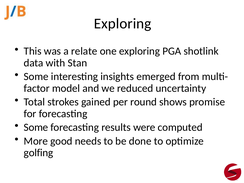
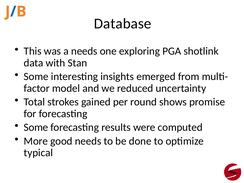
Exploring at (123, 24): Exploring -> Database
a relate: relate -> needs
golfing: golfing -> typical
